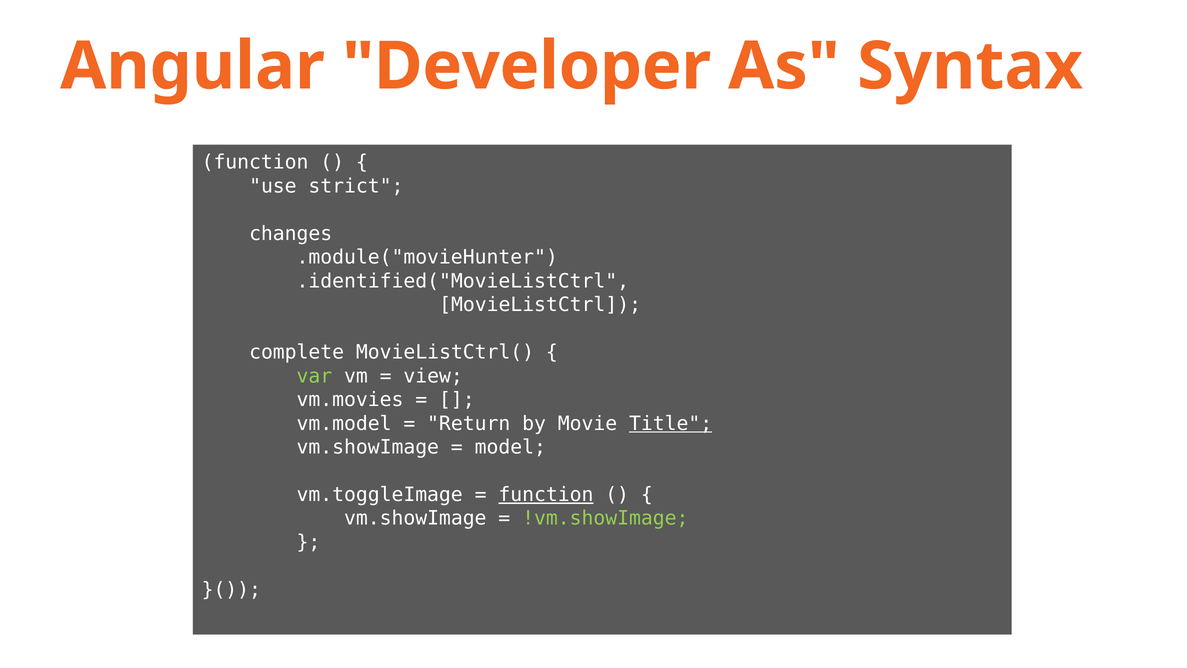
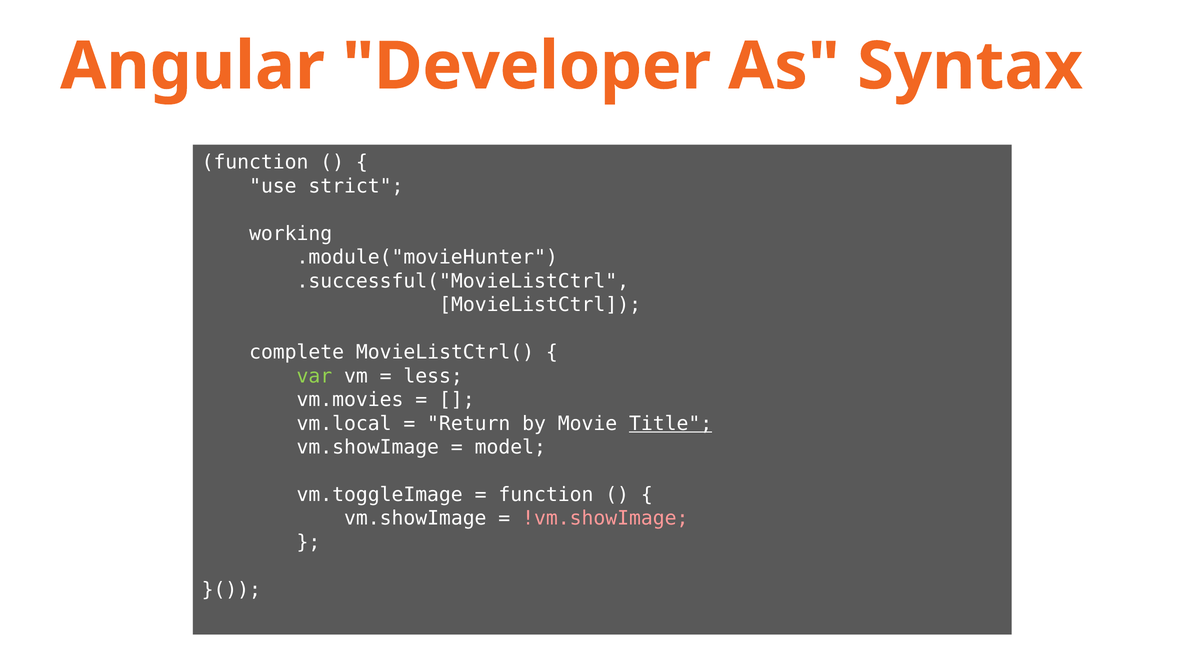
changes: changes -> working
.identified("MovieListCtrl: .identified("MovieListCtrl -> .successful("MovieListCtrl
view: view -> less
vm.model: vm.model -> vm.local
function at (546, 494) underline: present -> none
!vm.showImage colour: light green -> pink
